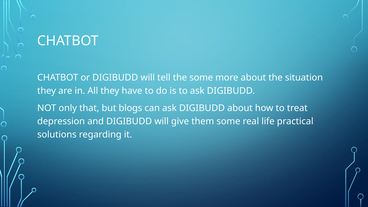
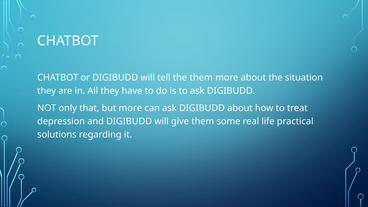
the some: some -> them
but blogs: blogs -> more
